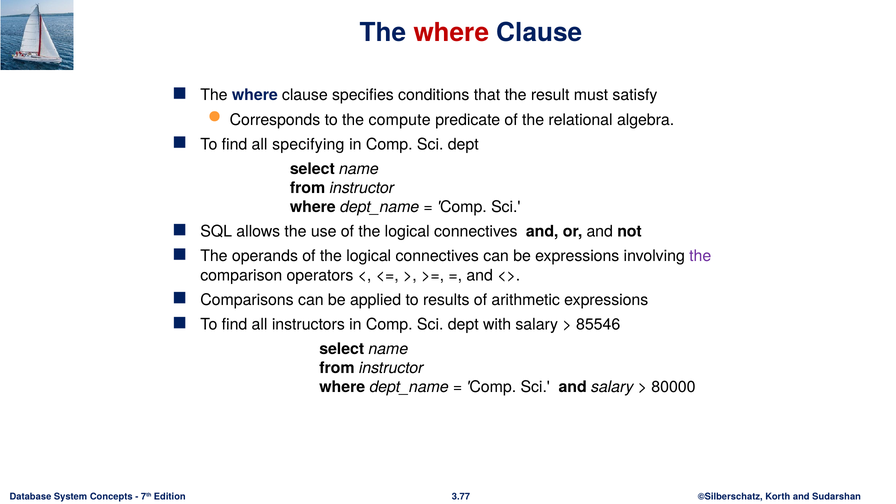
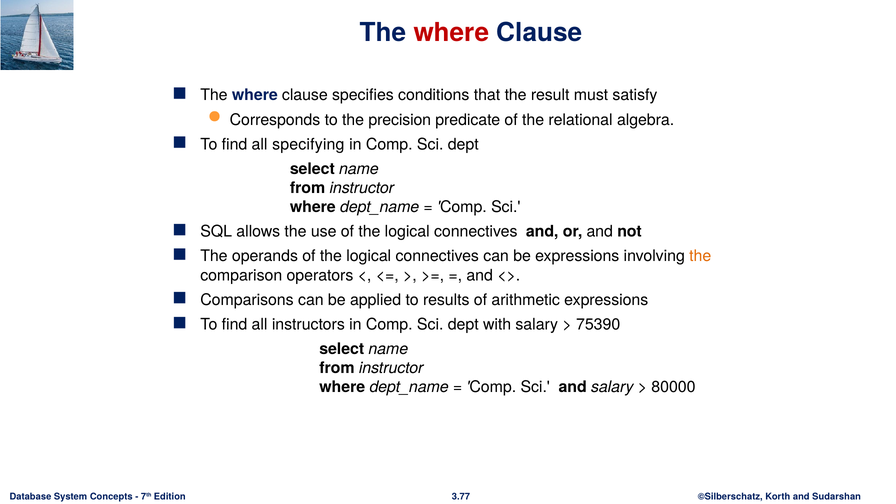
compute: compute -> precision
the at (700, 256) colour: purple -> orange
85546: 85546 -> 75390
